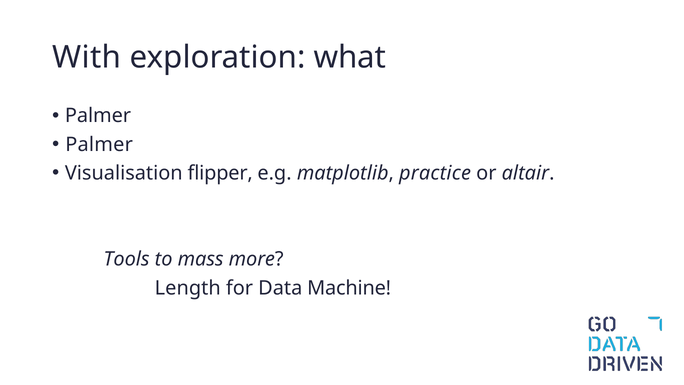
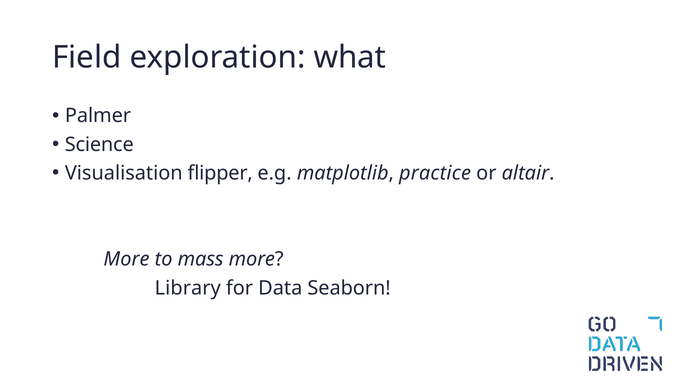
With: With -> Field
Palmer at (99, 144): Palmer -> Science
Tools at (127, 259): Tools -> More
Length: Length -> Library
Machine: Machine -> Seaborn
